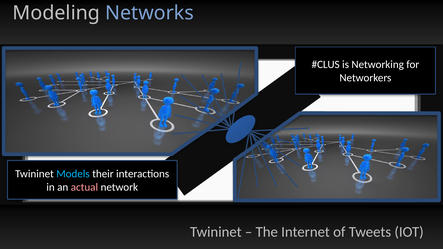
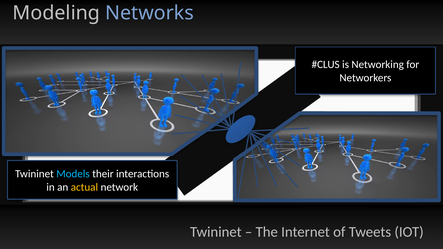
actual colour: pink -> yellow
